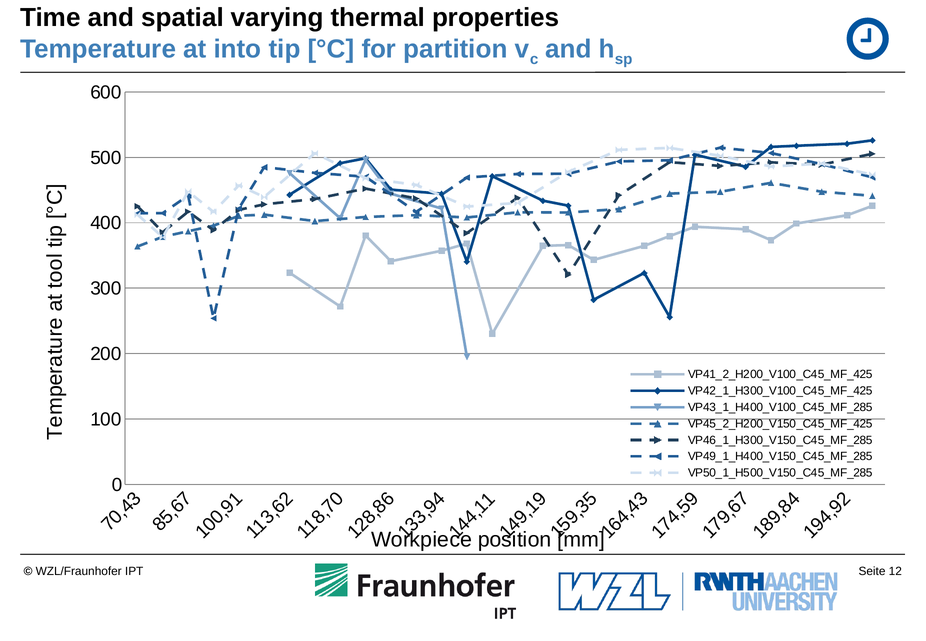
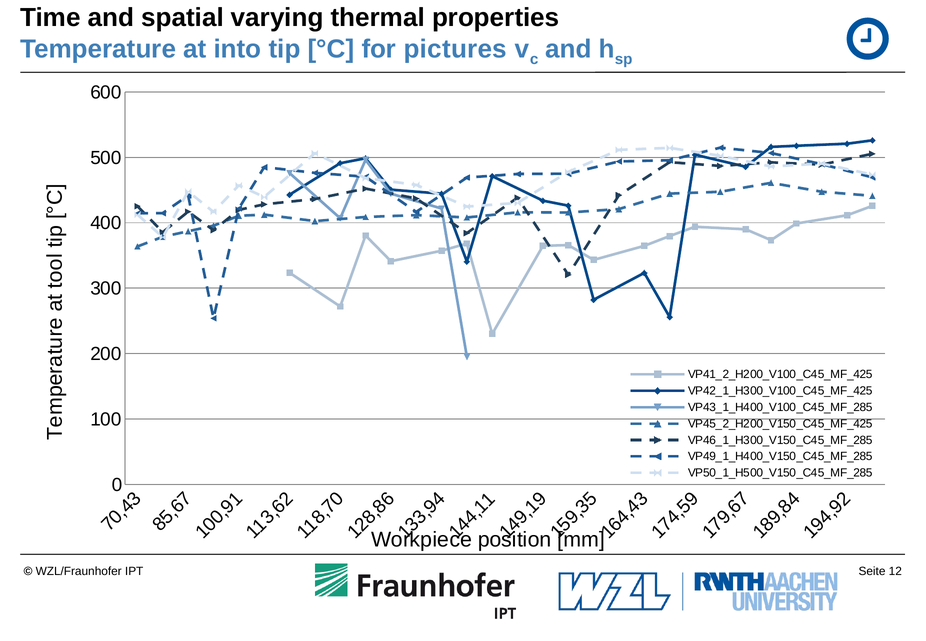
partition: partition -> pictures
